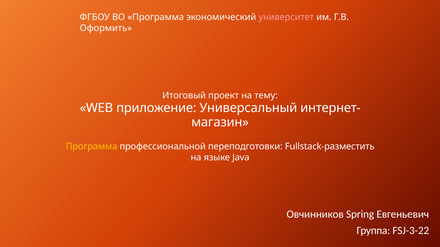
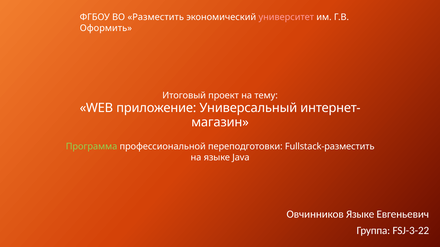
ВО Программа: Программа -> Разместить
Программа at (92, 147) colour: yellow -> light green
Овчинников Spring: Spring -> Языке
